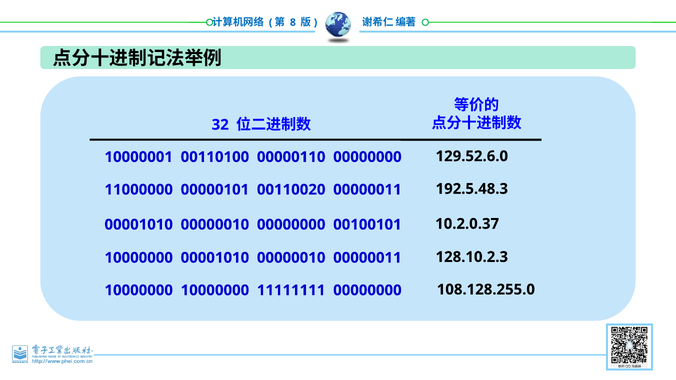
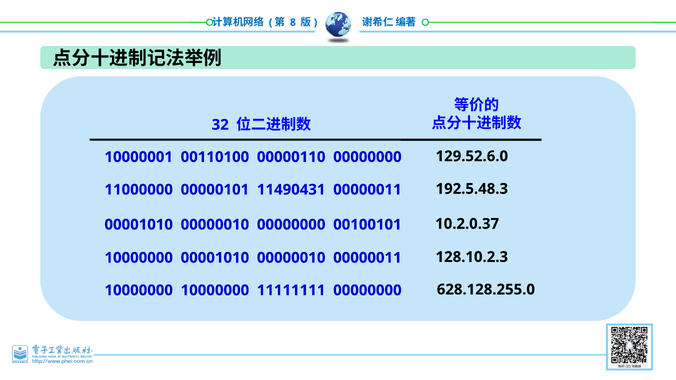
00110020: 00110020 -> 11490431
108.128.255.0: 108.128.255.0 -> 628.128.255.0
